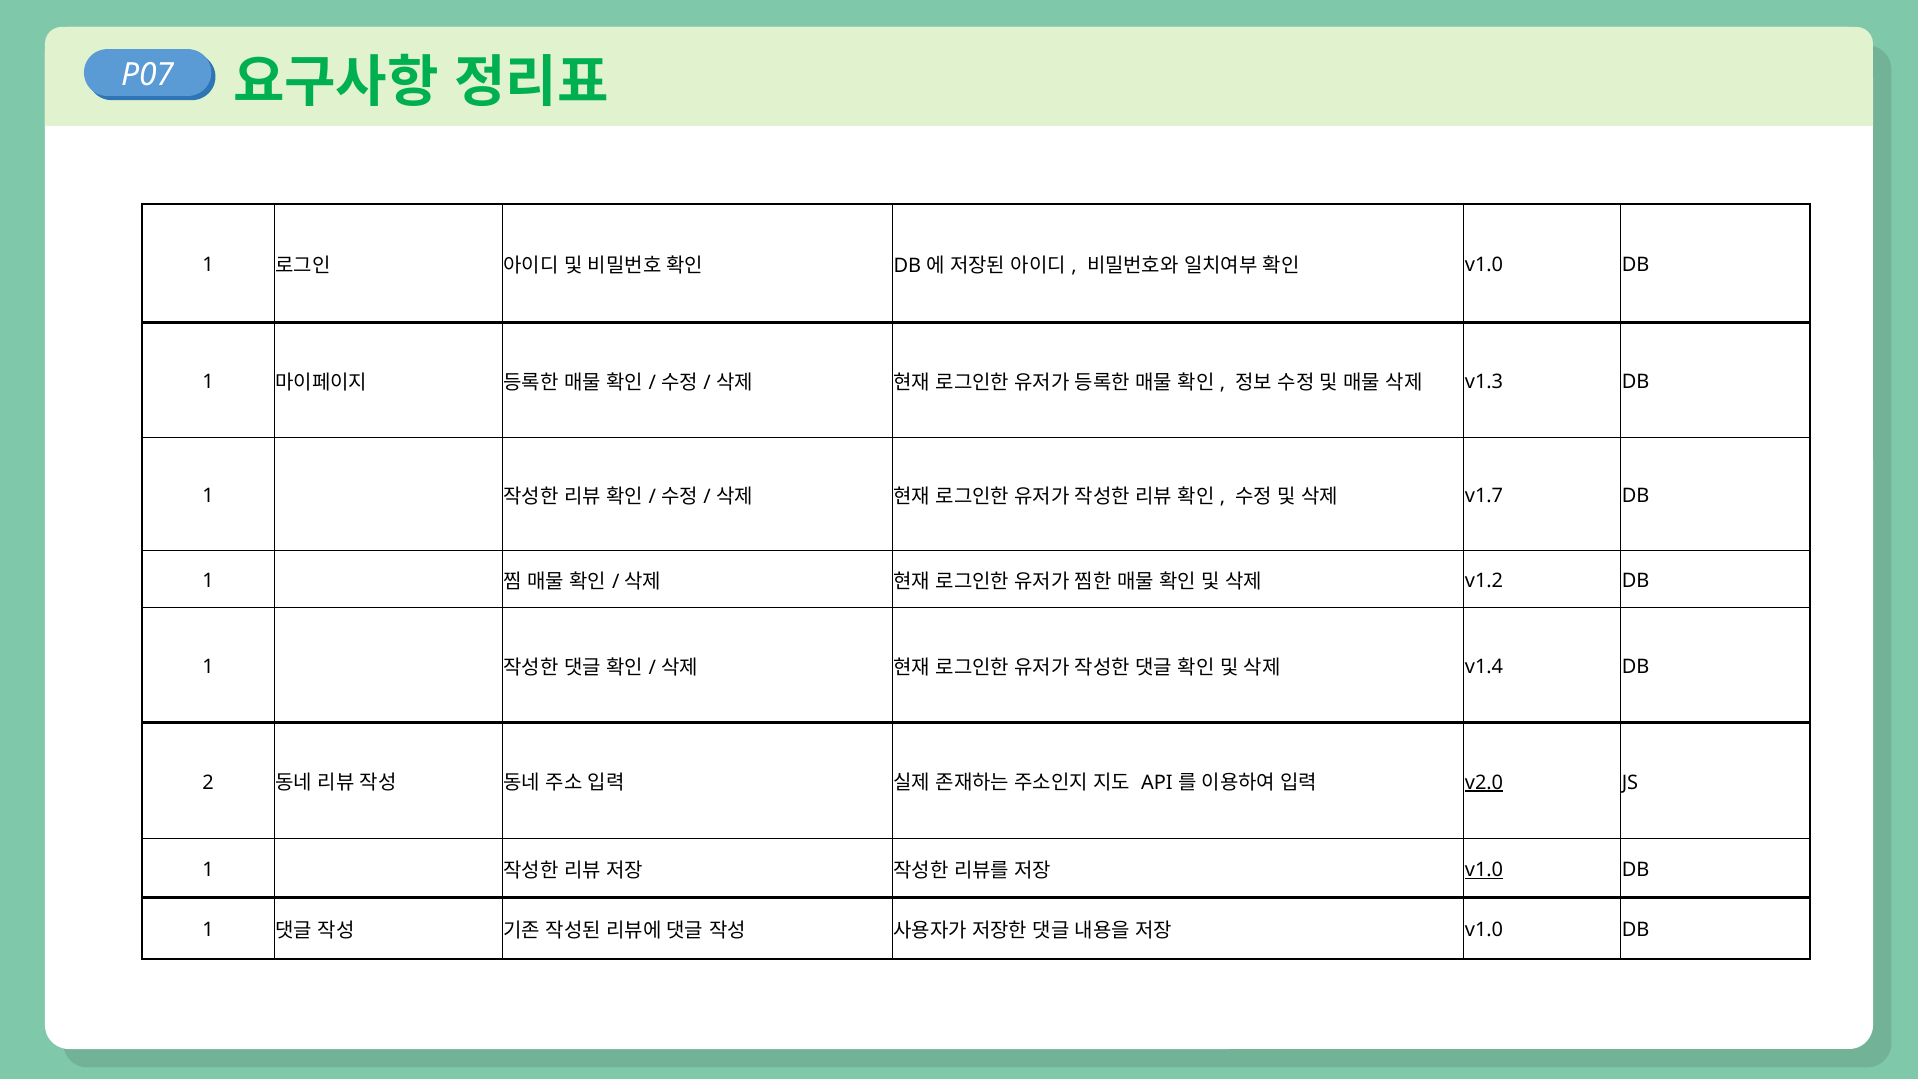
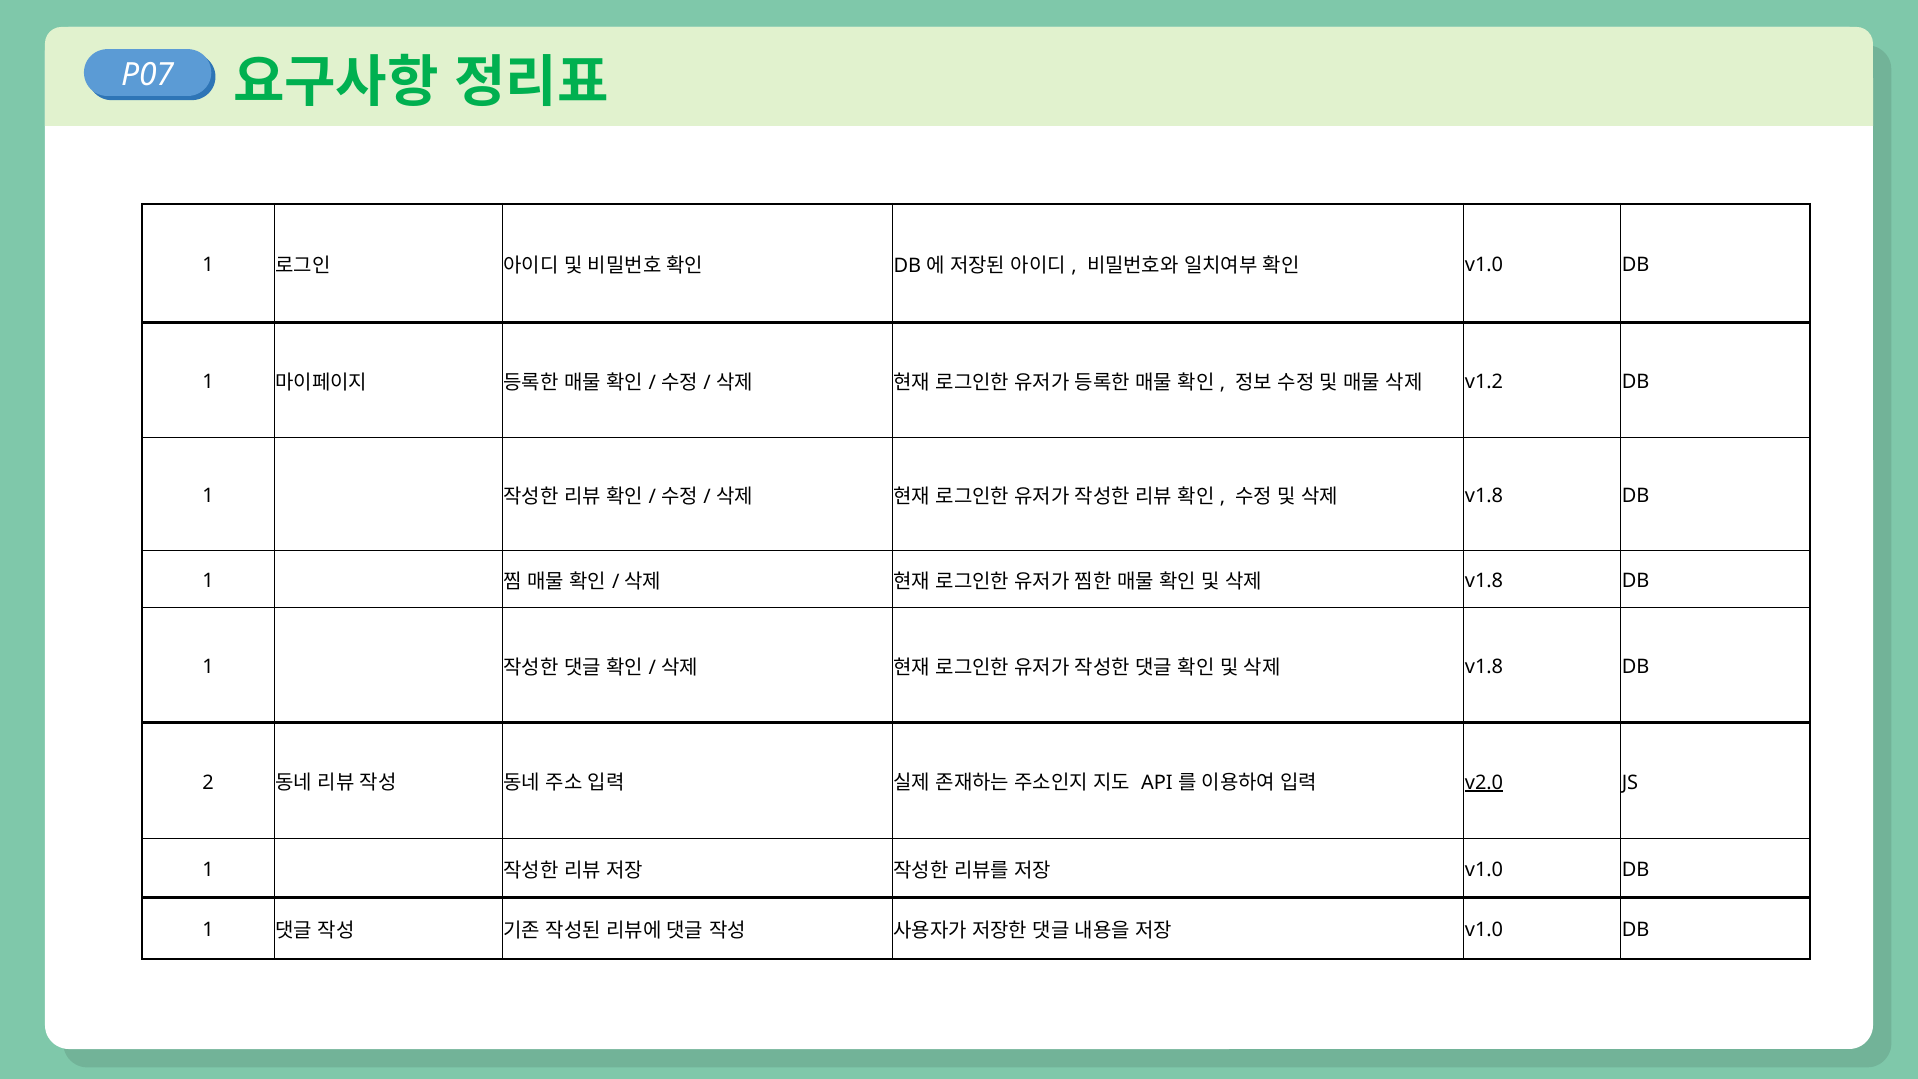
v1.3: v1.3 -> v1.2
v1.7 at (1484, 496): v1.7 -> v1.8
v1.2 at (1484, 581): v1.2 -> v1.8
v1.4 at (1484, 667): v1.4 -> v1.8
v1.0 at (1484, 870) underline: present -> none
